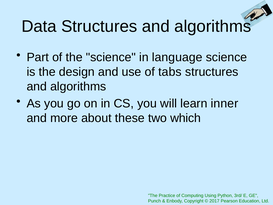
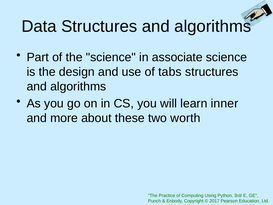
language: language -> associate
which: which -> worth
